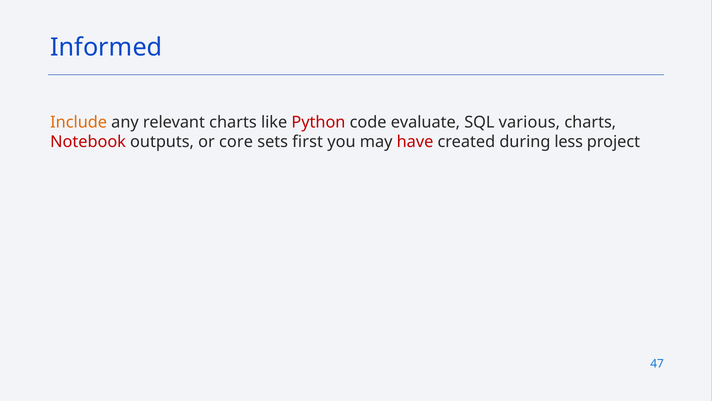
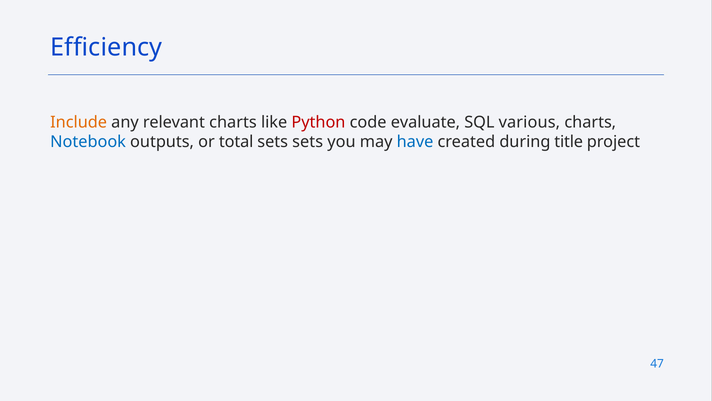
Informed: Informed -> Efficiency
Notebook colour: red -> blue
core: core -> total
sets first: first -> sets
have colour: red -> blue
less: less -> title
